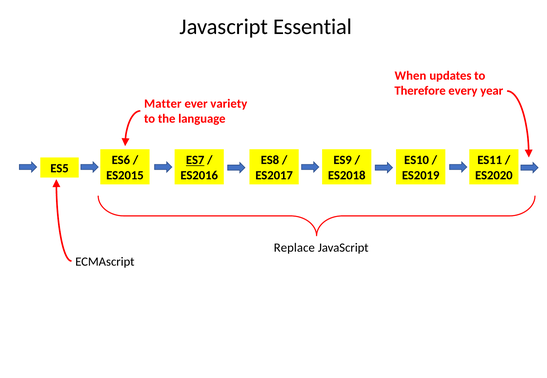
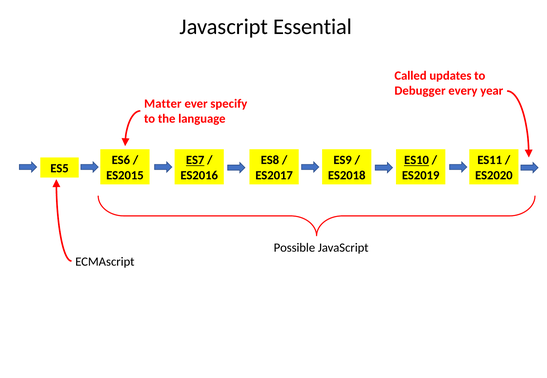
When: When -> Called
Therefore: Therefore -> Debugger
variety: variety -> specify
ES10 underline: none -> present
Replace: Replace -> Possible
